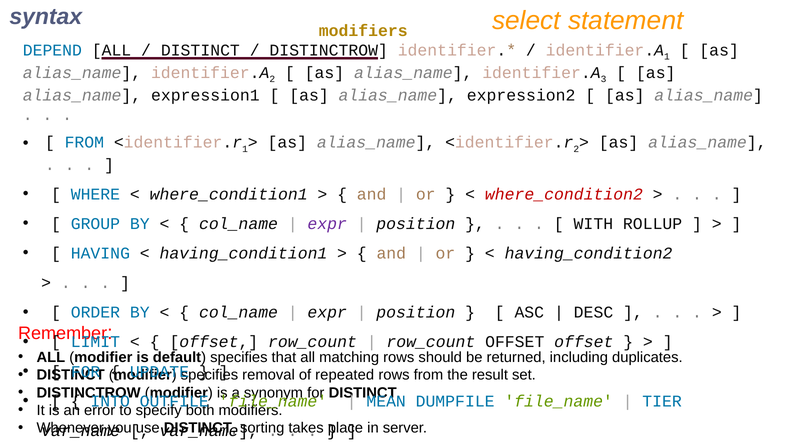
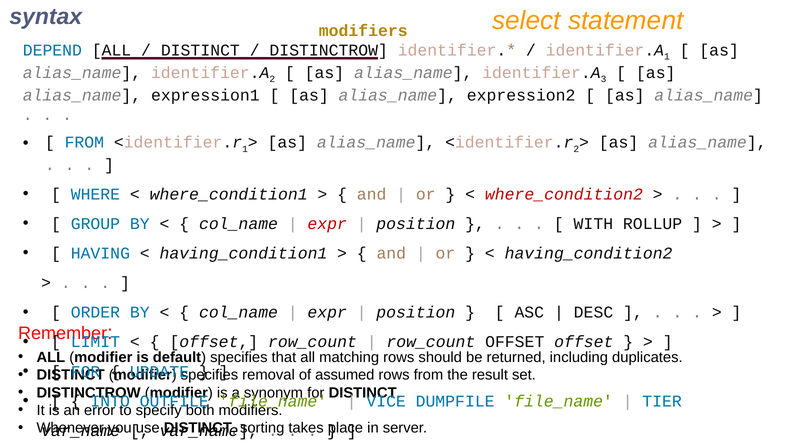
expr at (327, 224) colour: purple -> red
repeated: repeated -> assumed
MEAN: MEAN -> VICE
